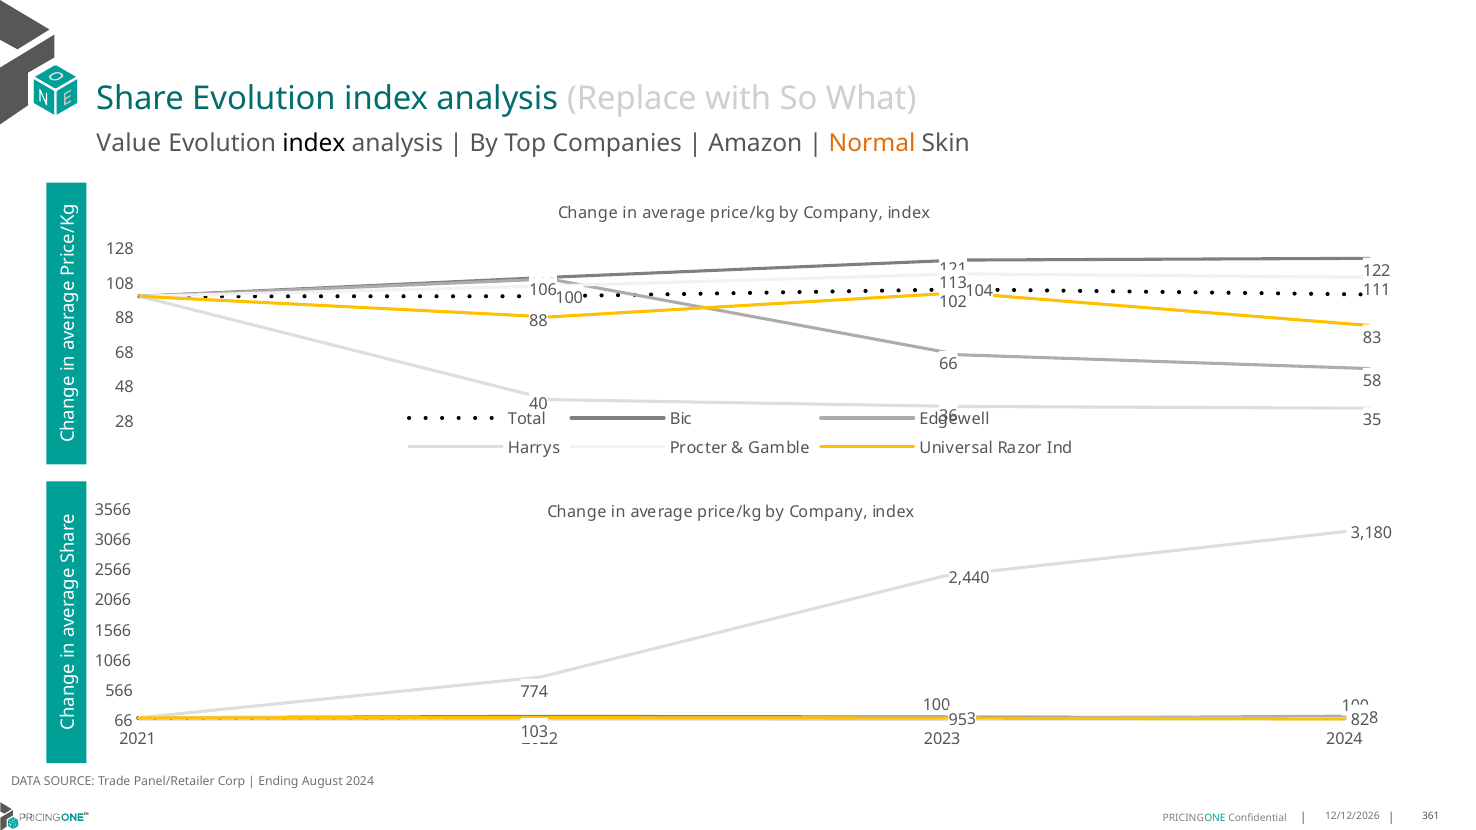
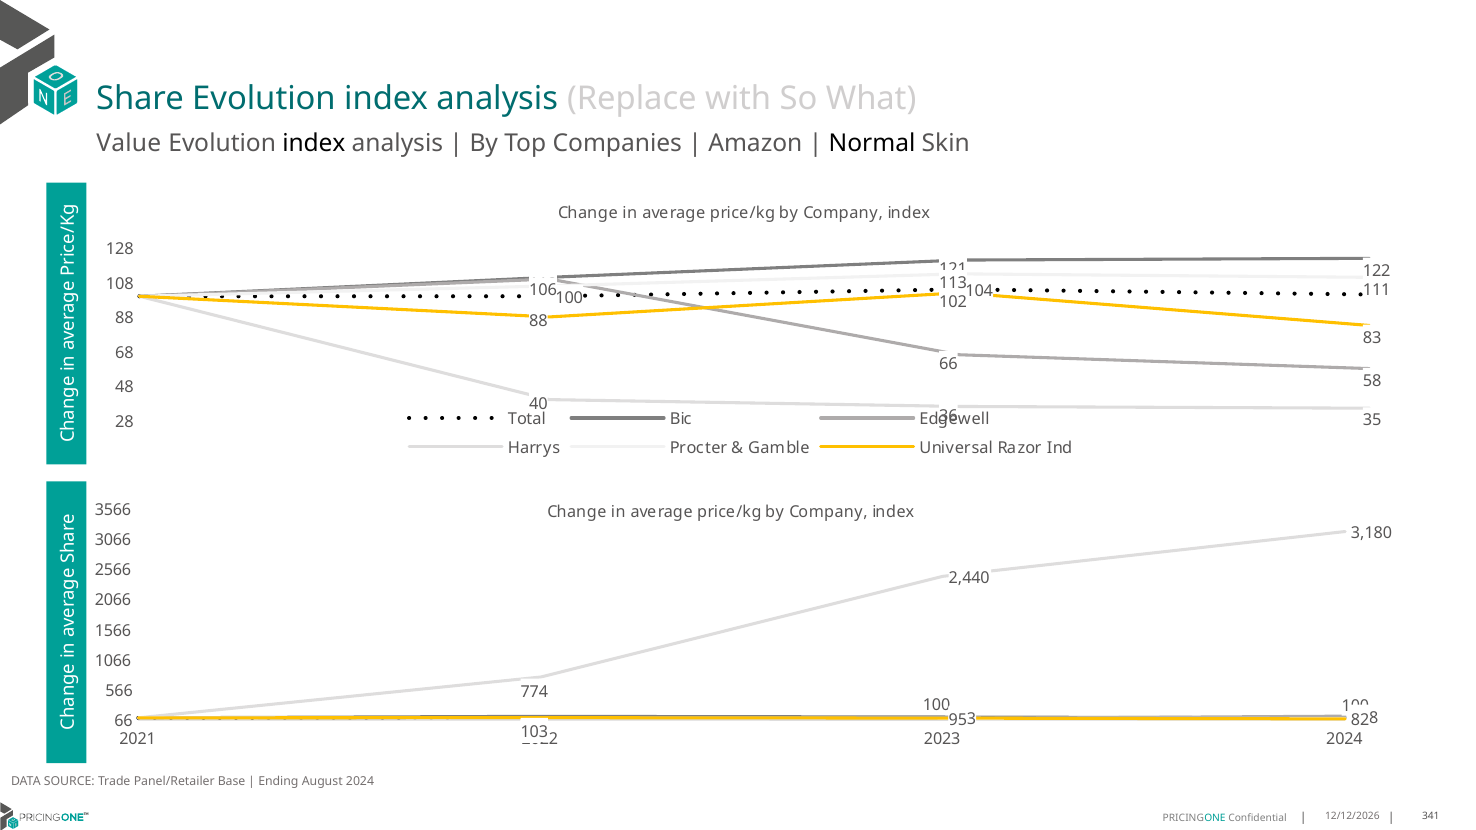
Normal colour: orange -> black
Corp: Corp -> Base
361: 361 -> 341
